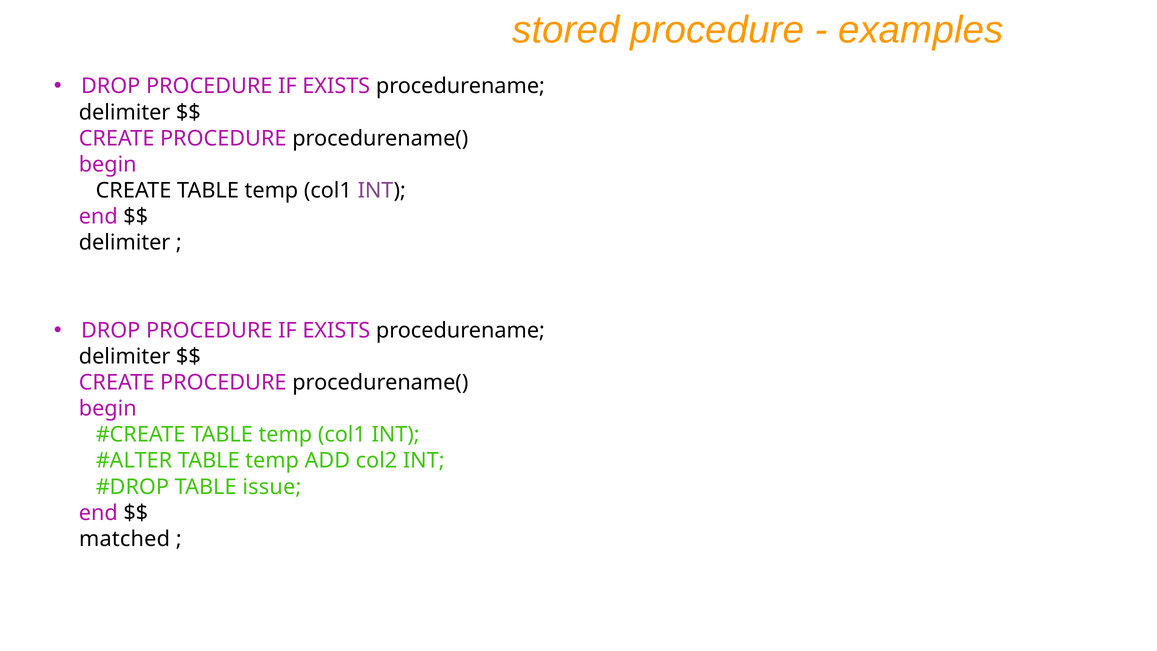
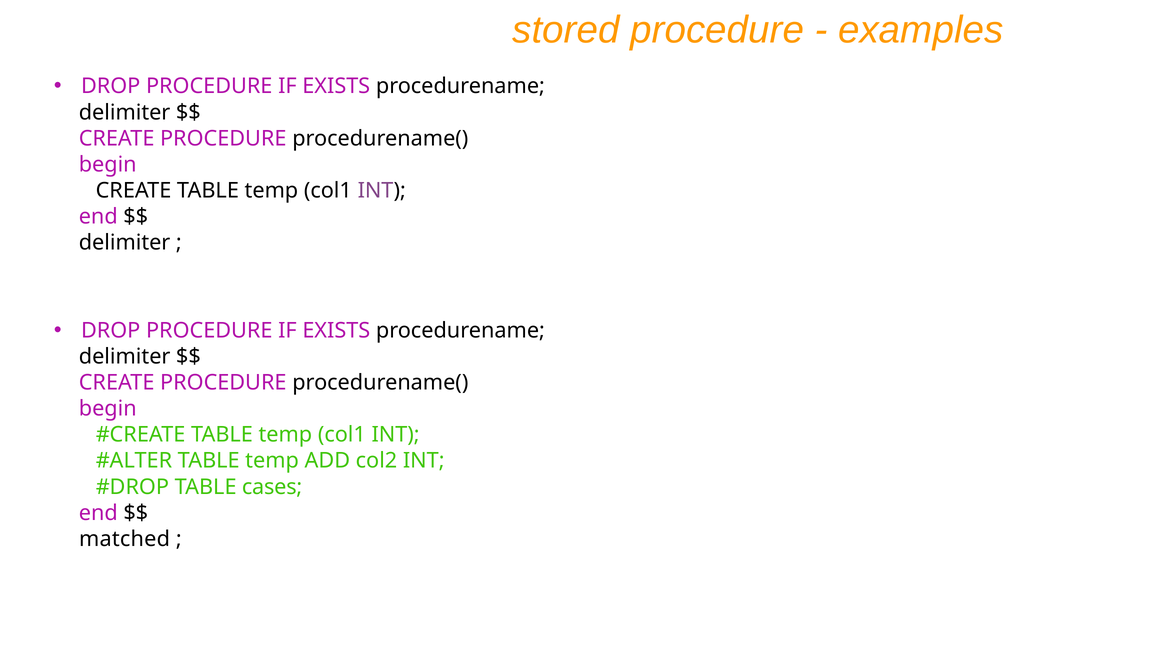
issue: issue -> cases
